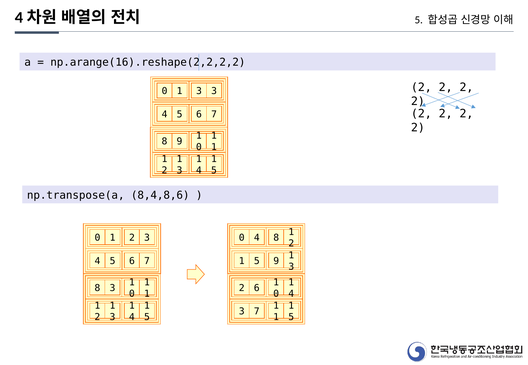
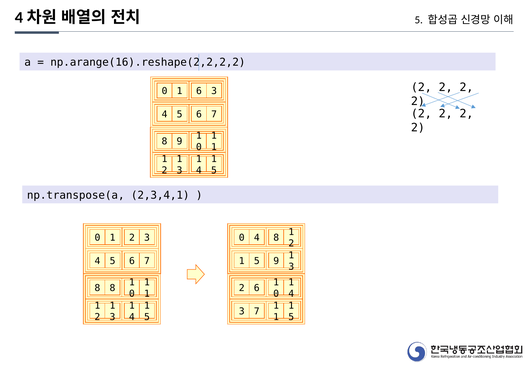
0 1 3: 3 -> 6
8,4,8,6: 8,4,8,6 -> 2,3,4,1
8 3: 3 -> 8
